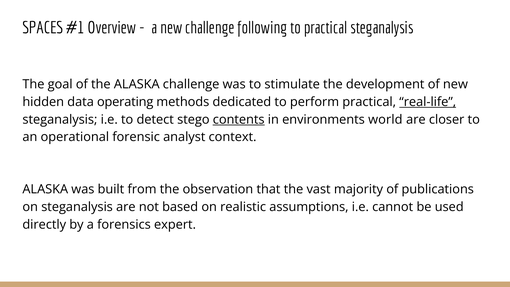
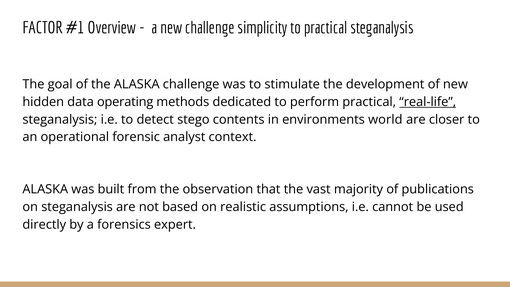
SPACES: SPACES -> FACTOR
following: following -> simplicity
contents underline: present -> none
